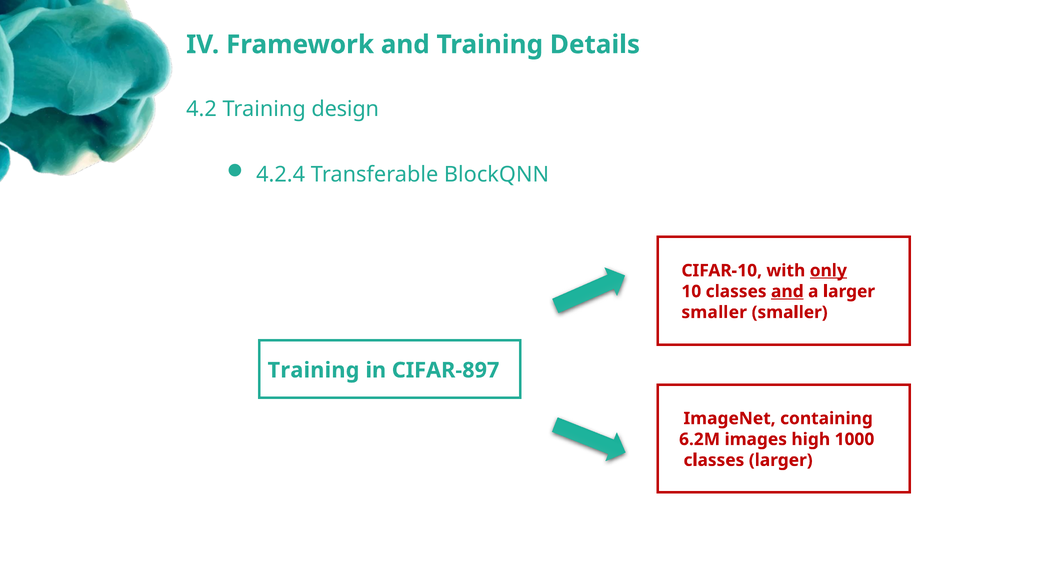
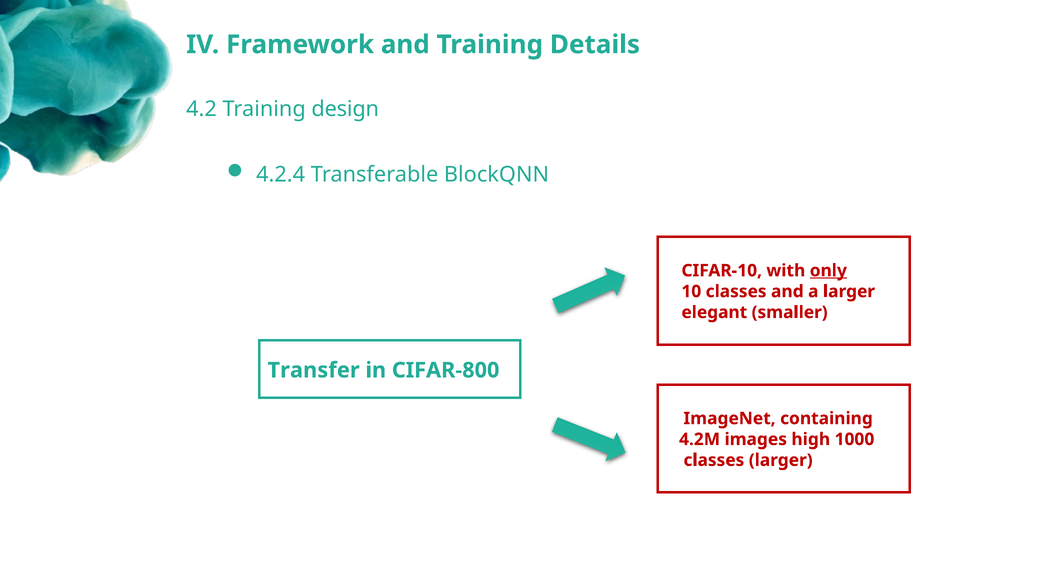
and at (787, 291) underline: present -> none
smaller at (714, 312): smaller -> elegant
Training at (314, 370): Training -> Transfer
CIFAR-897: CIFAR-897 -> CIFAR-800
6.2M: 6.2M -> 4.2M
